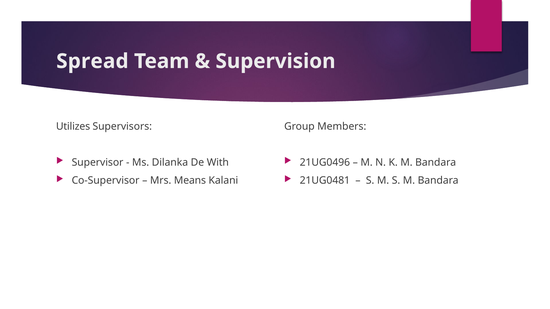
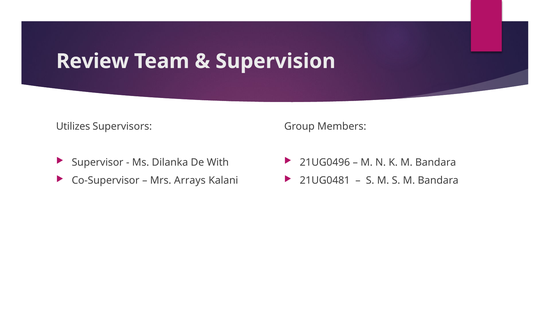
Spread: Spread -> Review
Means: Means -> Arrays
